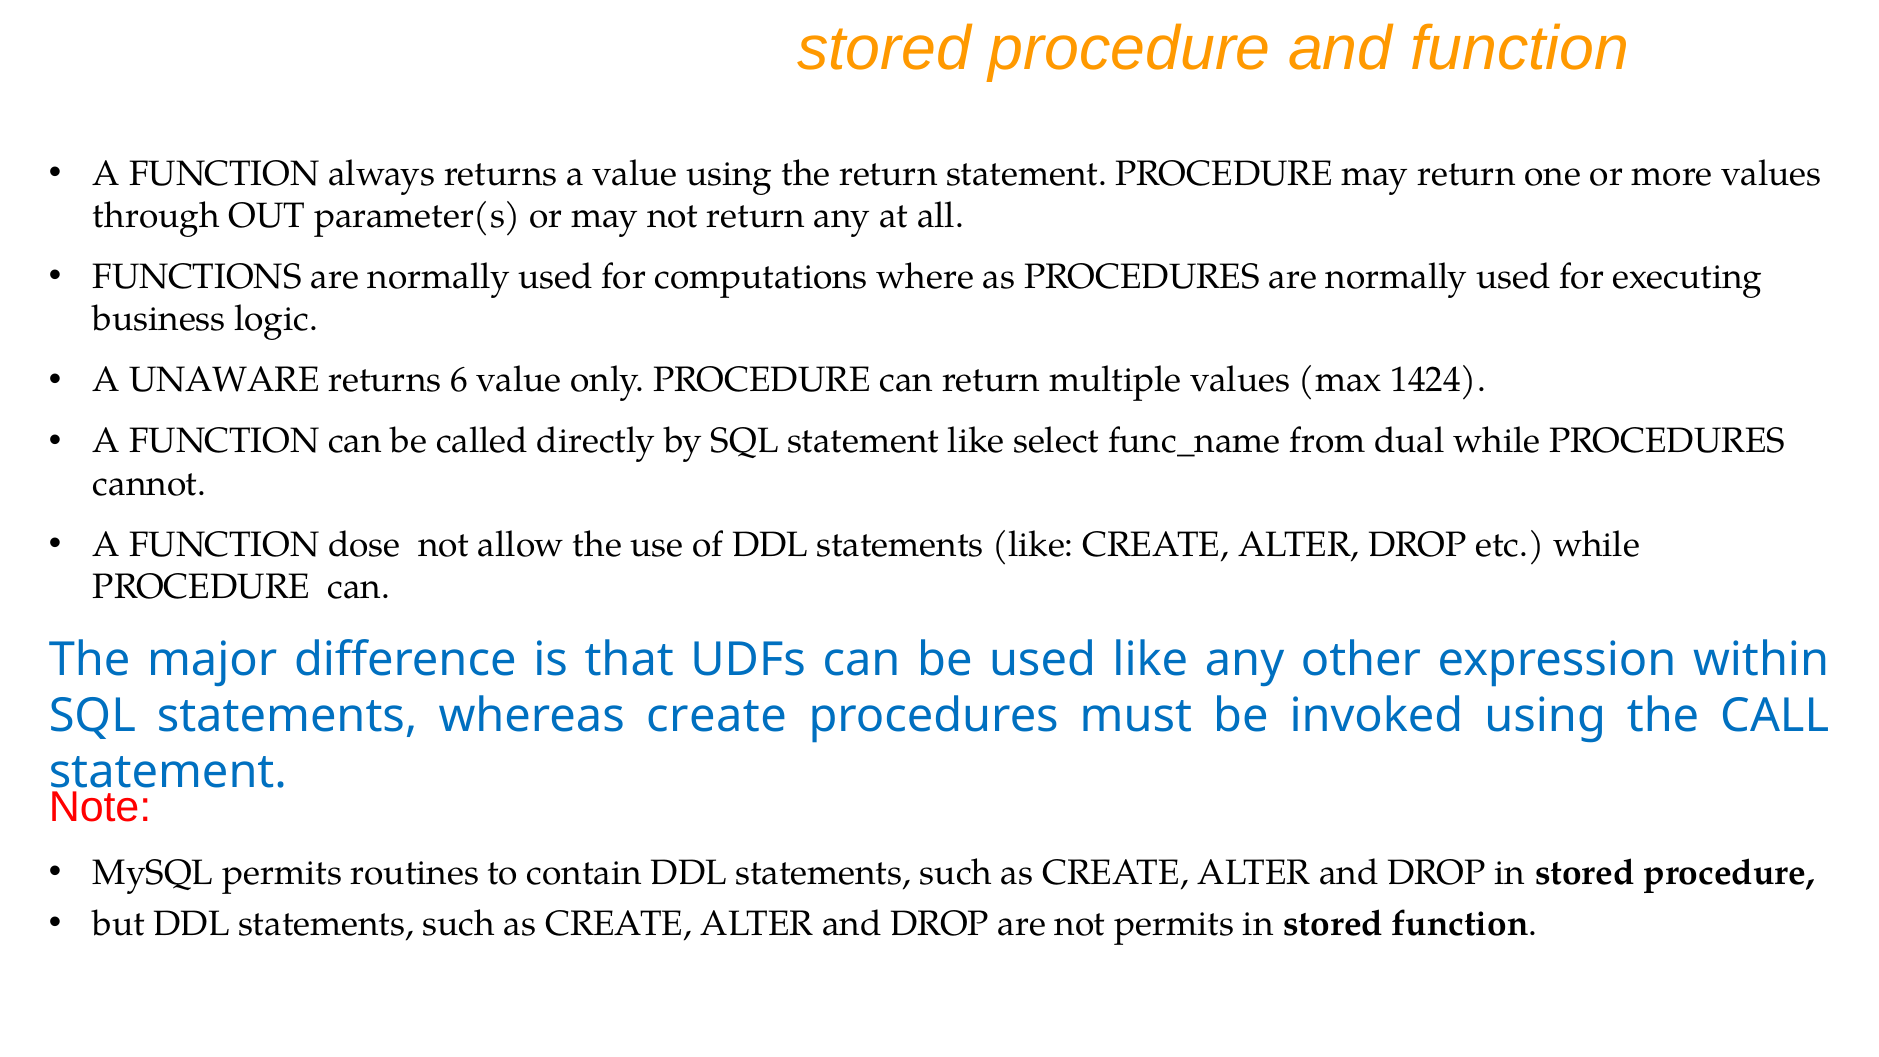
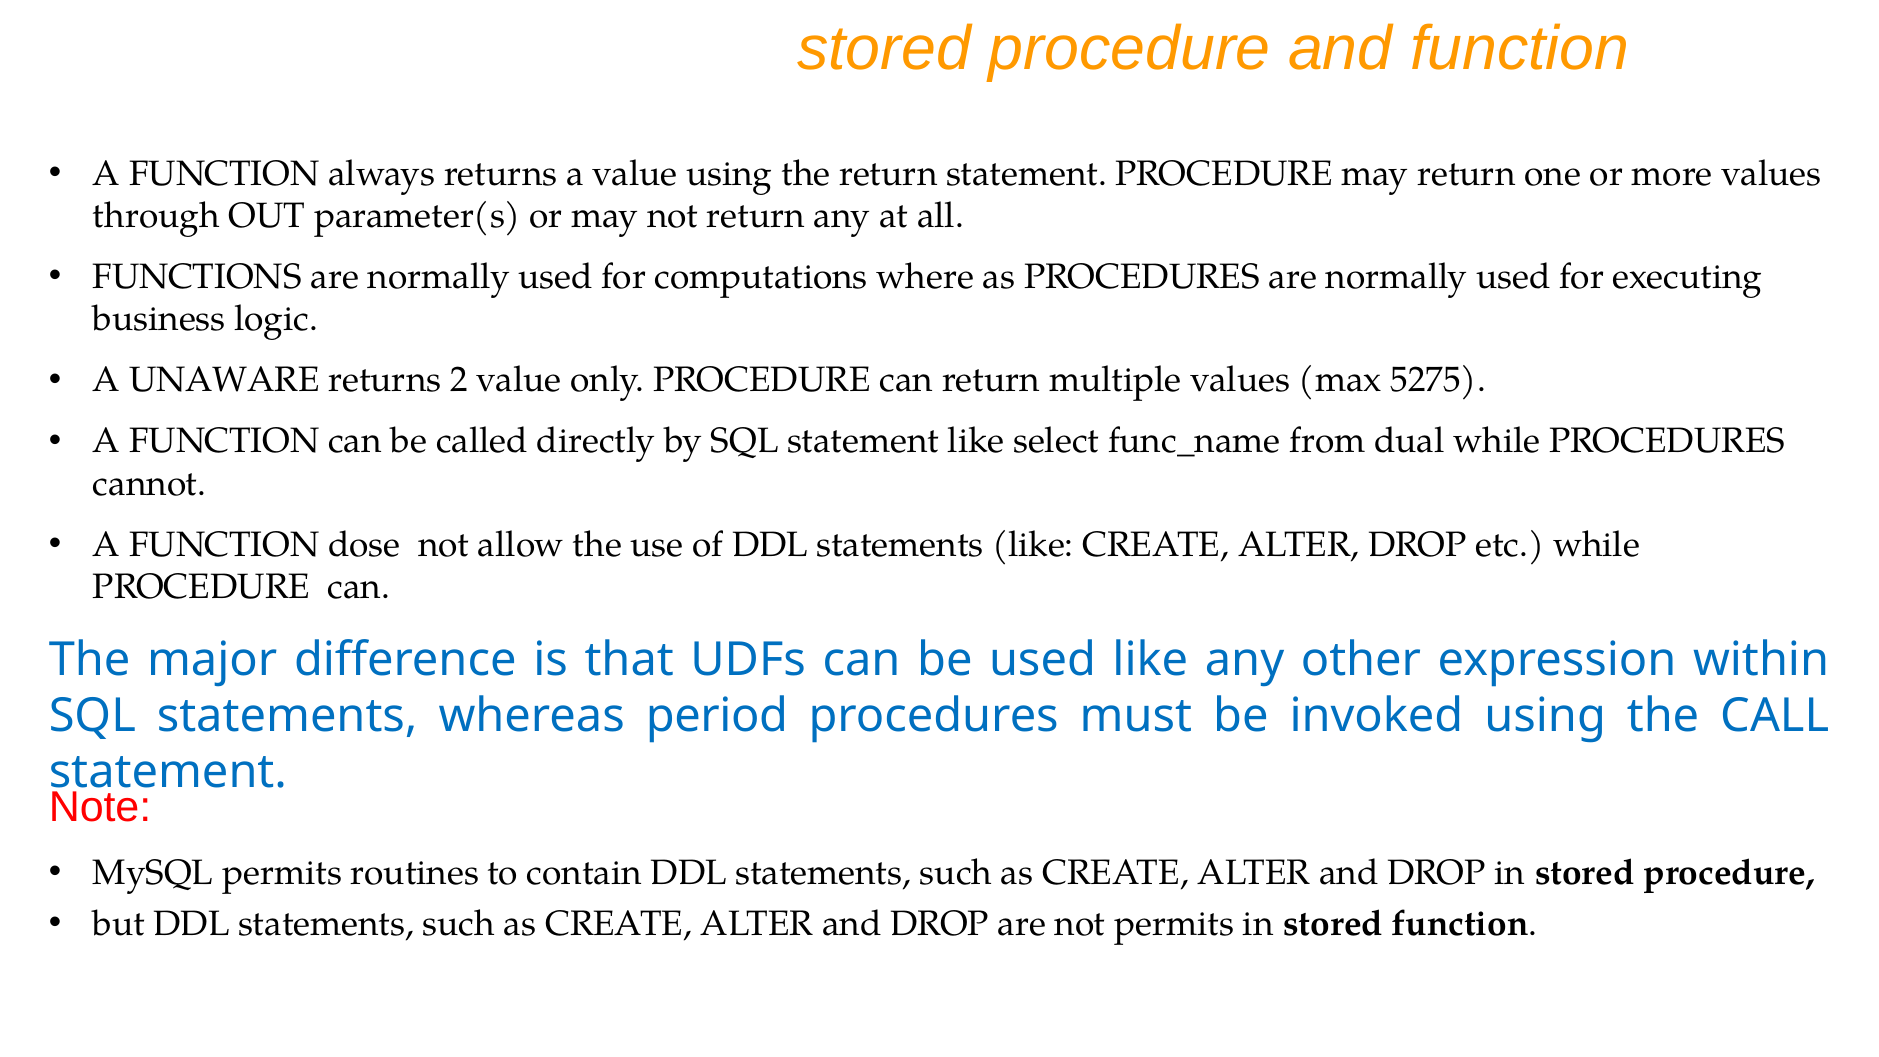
6: 6 -> 2
1424: 1424 -> 5275
whereas create: create -> period
